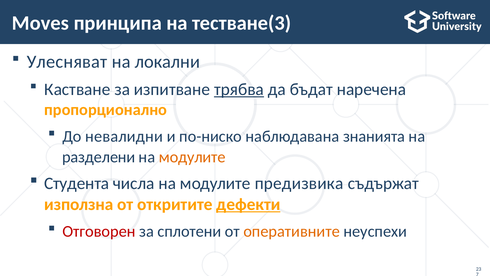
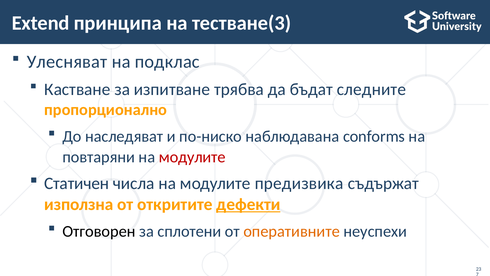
Moves: Moves -> Extend
локални: локални -> подклас
трябва underline: present -> none
наречена: наречена -> следните
невалидни: невалидни -> наследяват
знанията: знанията -> conforms
разделени: разделени -> повтаряни
модулите at (192, 157) colour: orange -> red
Студента: Студента -> Статичен
Отговорен colour: red -> black
